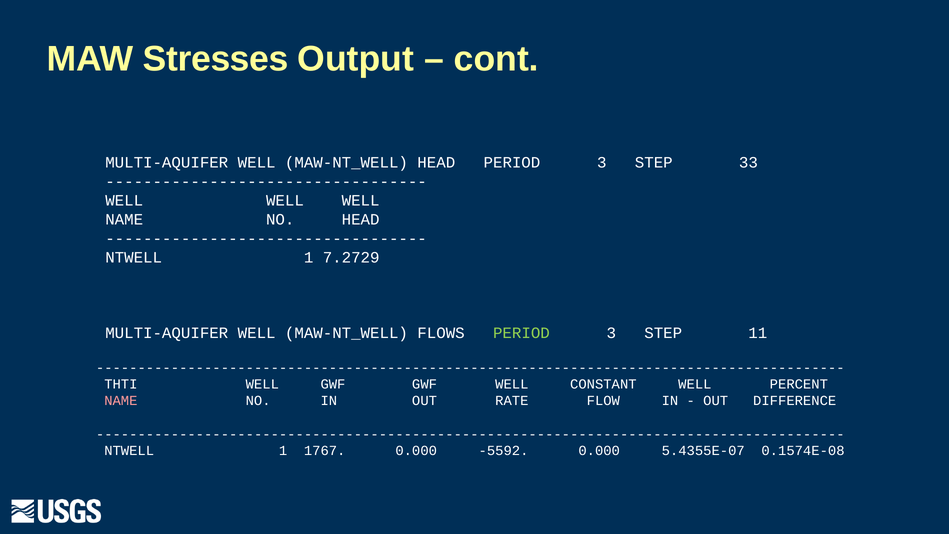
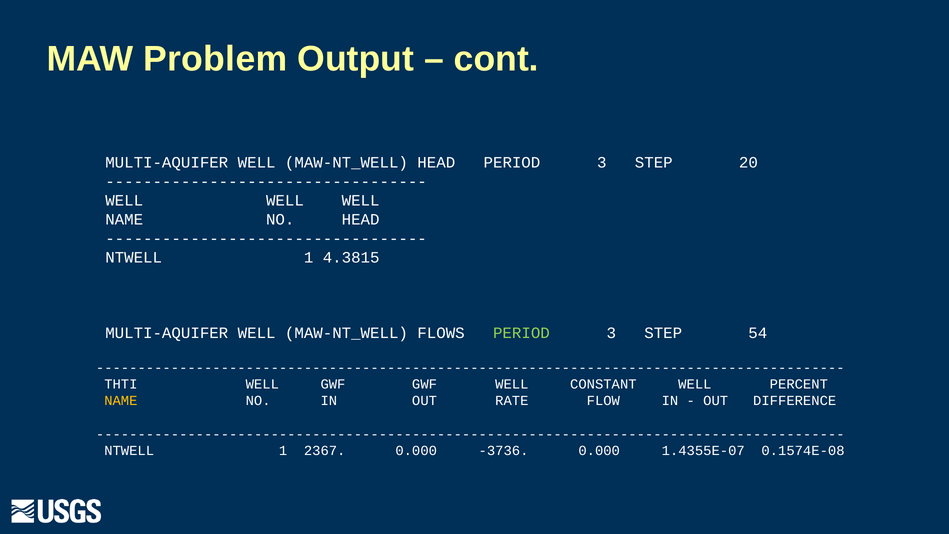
Stresses: Stresses -> Problem
33: 33 -> 20
7.2729: 7.2729 -> 4.3815
11: 11 -> 54
NAME at (121, 401) colour: pink -> yellow
1767: 1767 -> 2367
-5592: -5592 -> -3736
5.4355E-07: 5.4355E-07 -> 1.4355E-07
